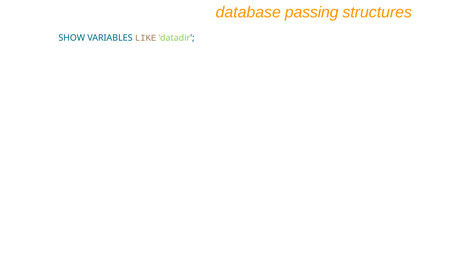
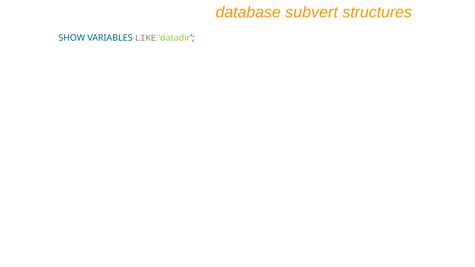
passing: passing -> subvert
